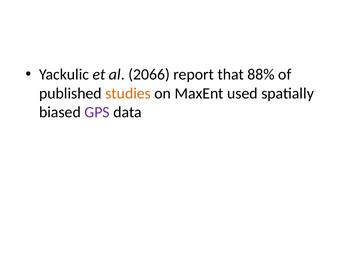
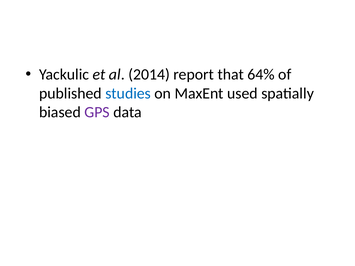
2066: 2066 -> 2014
88%: 88% -> 64%
studies colour: orange -> blue
